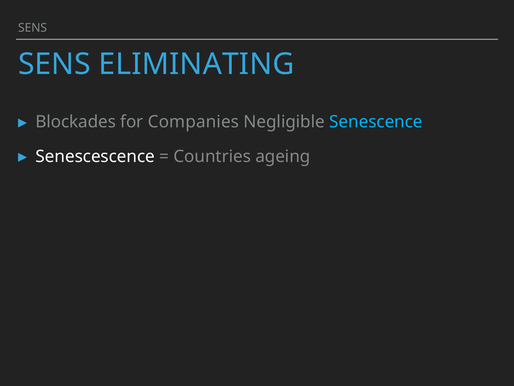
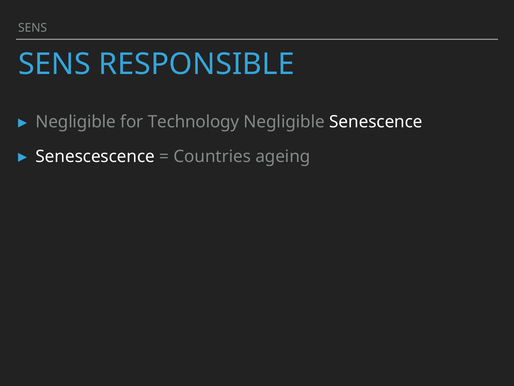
ELIMINATING: ELIMINATING -> RESPONSIBLE
Blockades at (76, 122): Blockades -> Negligible
Companies: Companies -> Technology
Senescence colour: light blue -> white
